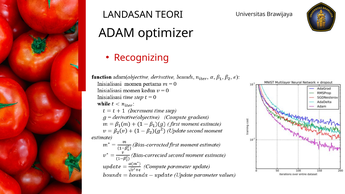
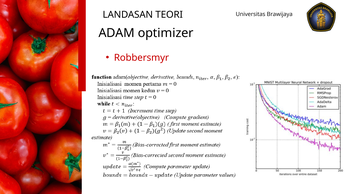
Recognizing: Recognizing -> Robbersmyr
